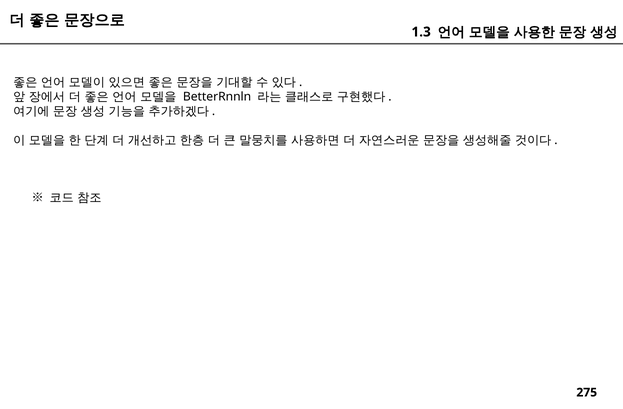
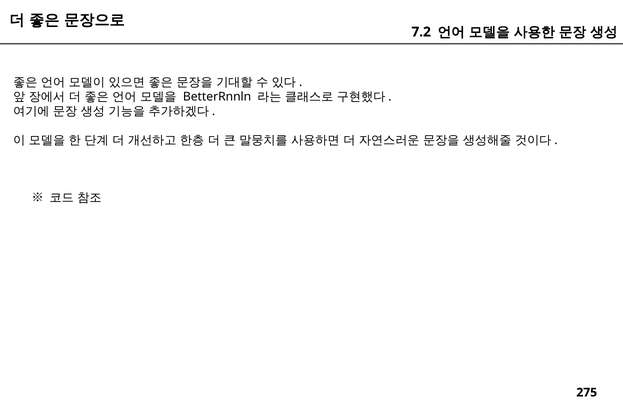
1.3: 1.3 -> 7.2
